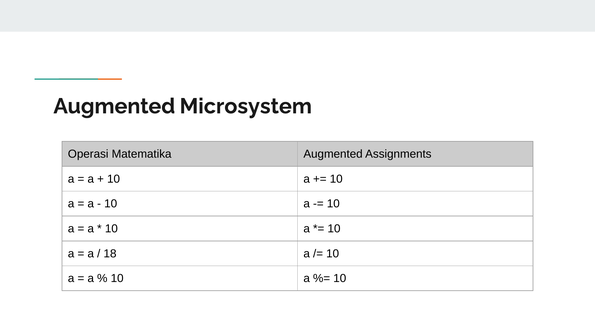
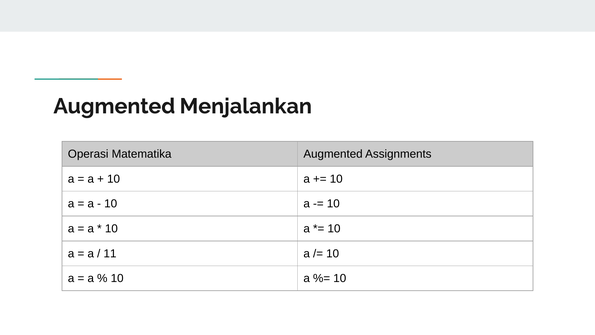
Microsystem: Microsystem -> Menjalankan
18: 18 -> 11
